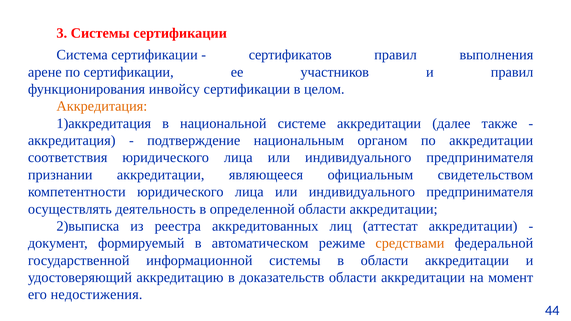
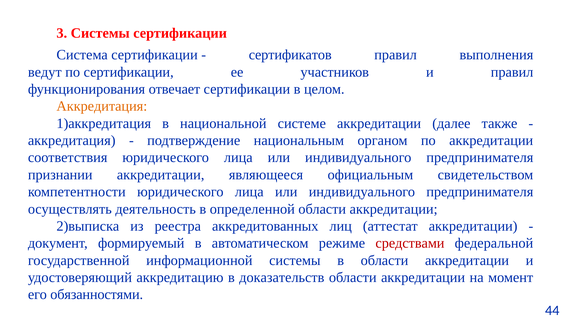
арене: арене -> ведут
инвойсу: инвойсу -> отвечает
средствами colour: orange -> red
недостижения: недостижения -> обязанностями
